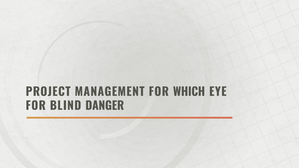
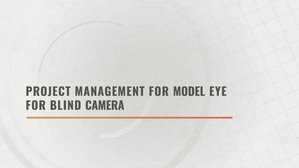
WHICH: WHICH -> MODEL
DANGER: DANGER -> CAMERA
